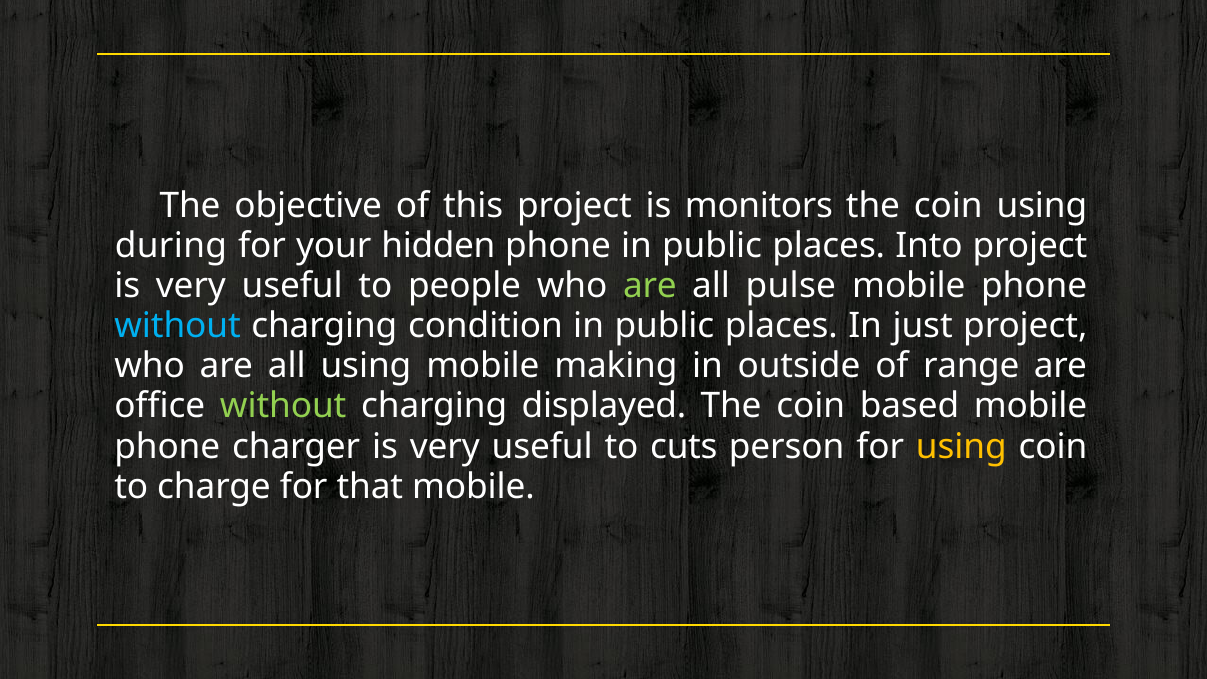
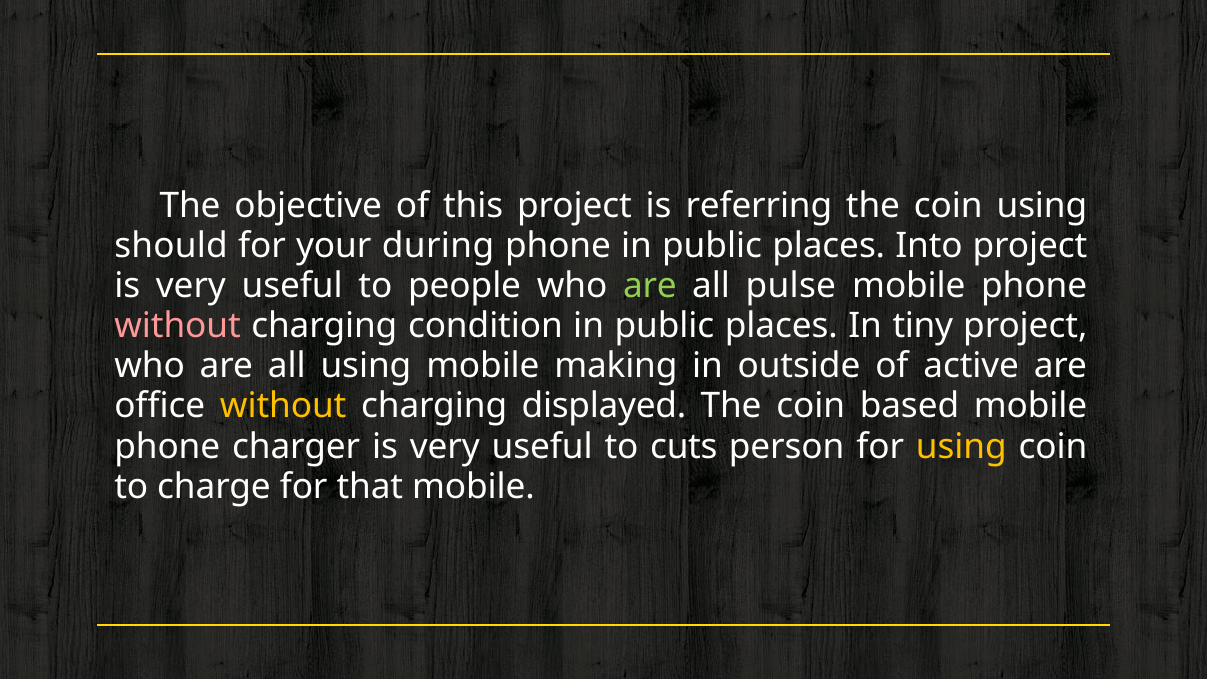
monitors: monitors -> referring
during: during -> should
hidden: hidden -> during
without at (178, 326) colour: light blue -> pink
just: just -> tiny
range: range -> active
without at (283, 406) colour: light green -> yellow
